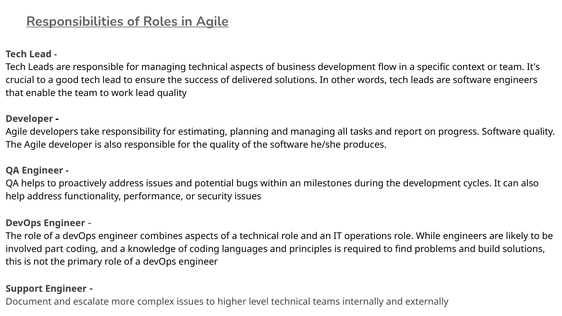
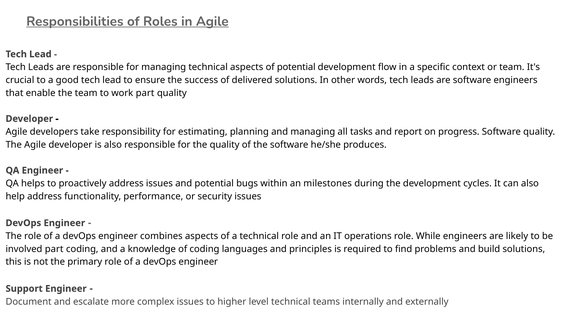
of business: business -> potential
work lead: lead -> part
